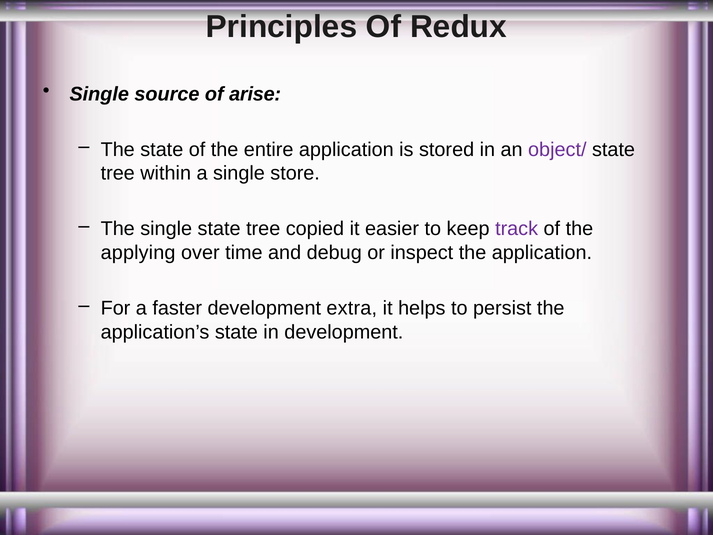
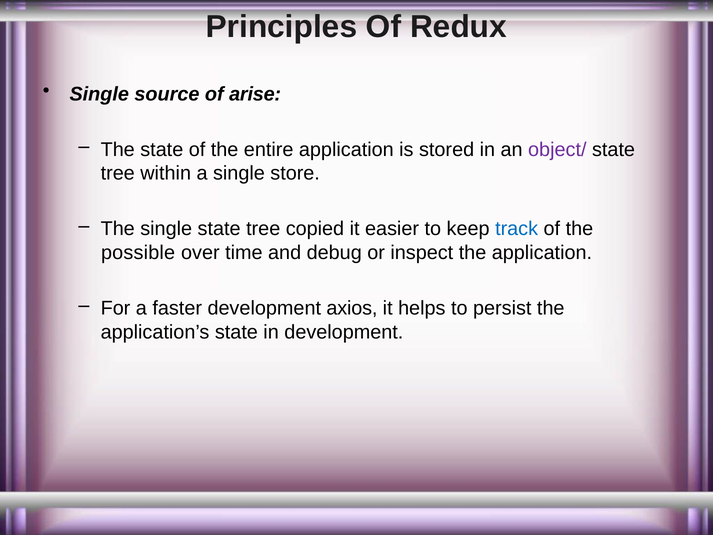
track colour: purple -> blue
applying: applying -> possible
extra: extra -> axios
